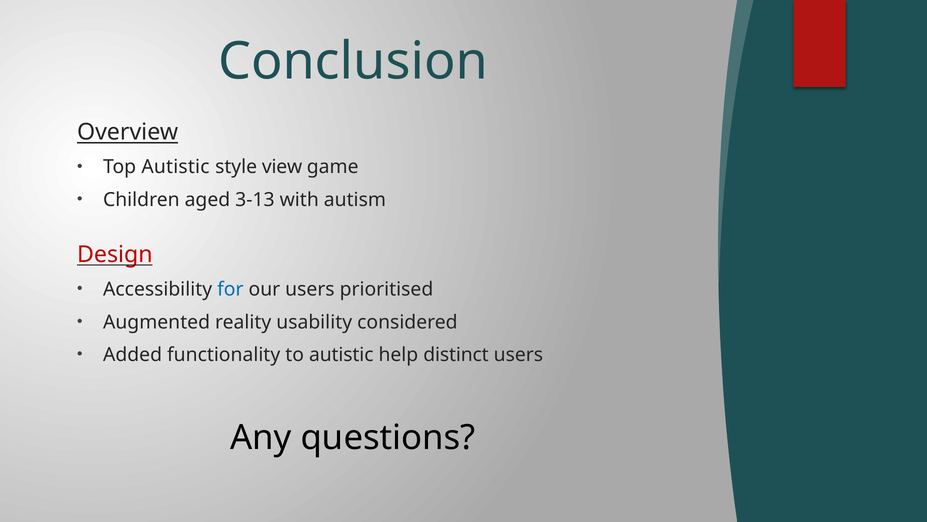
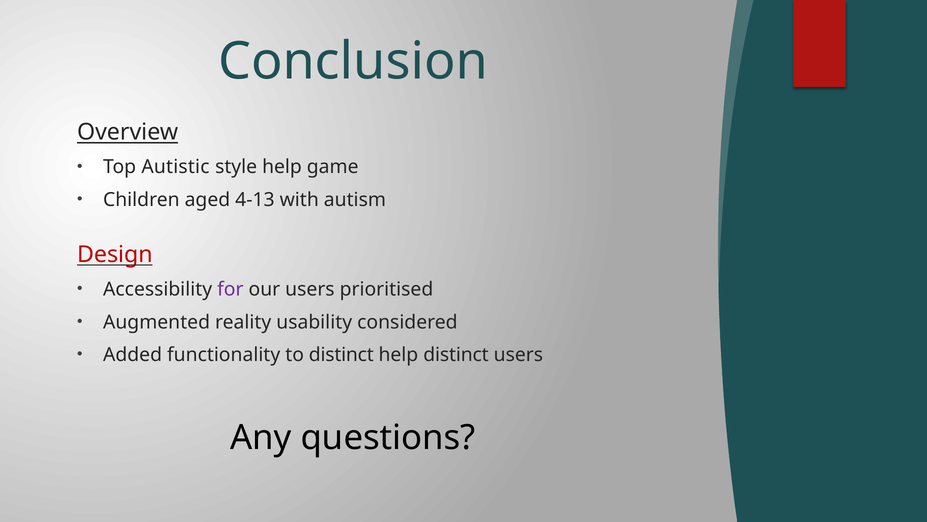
style view: view -> help
3-13: 3-13 -> 4-13
for colour: blue -> purple
to autistic: autistic -> distinct
